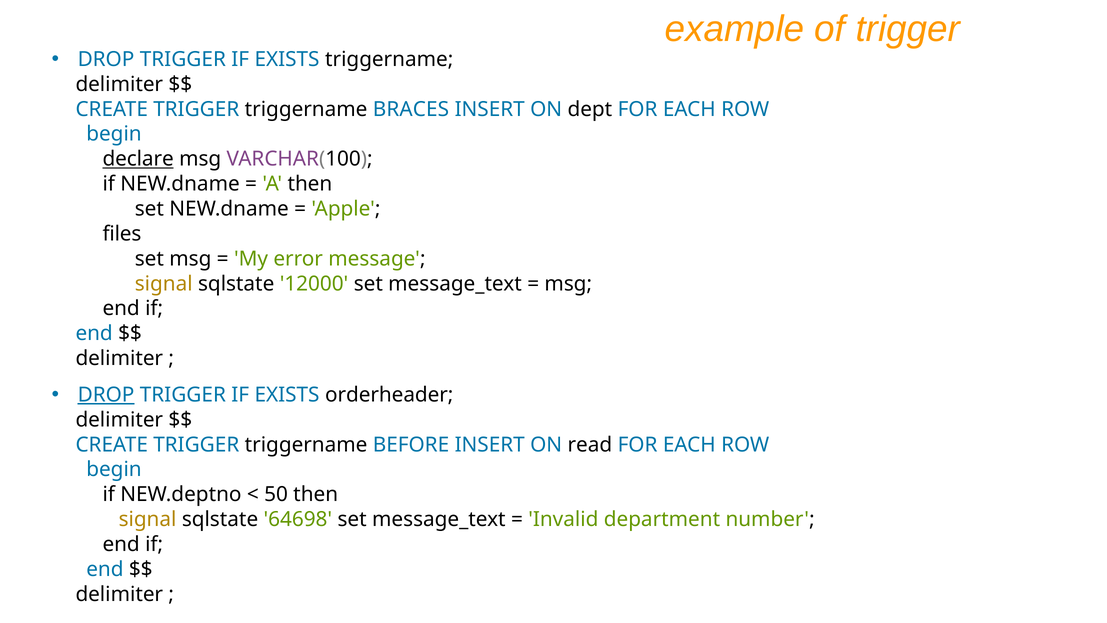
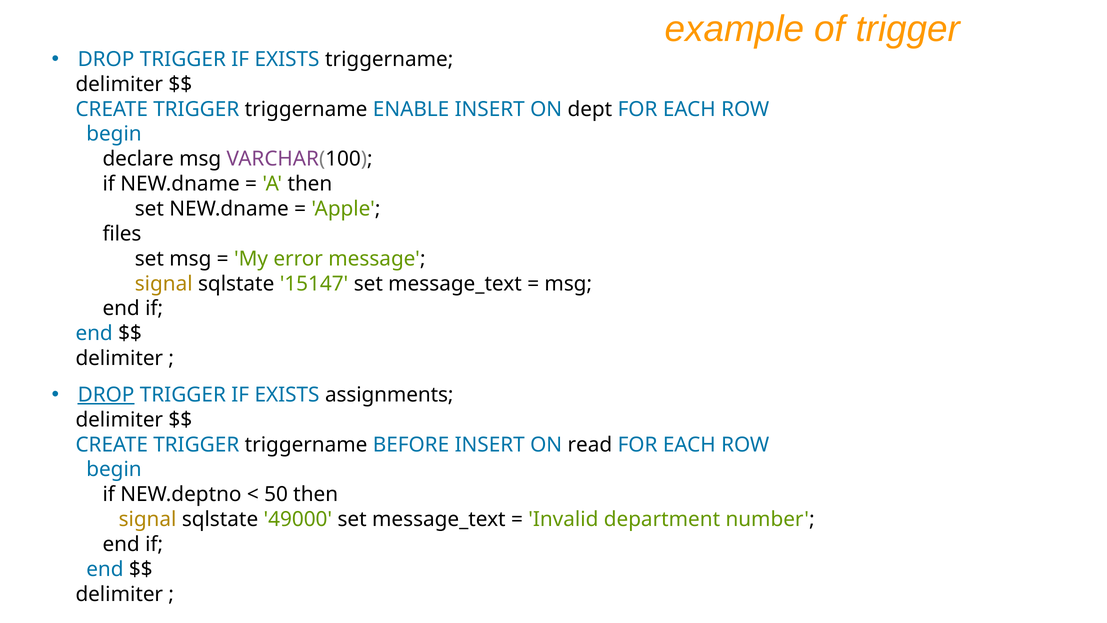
BRACES: BRACES -> ENABLE
declare underline: present -> none
12000: 12000 -> 15147
orderheader: orderheader -> assignments
64698: 64698 -> 49000
